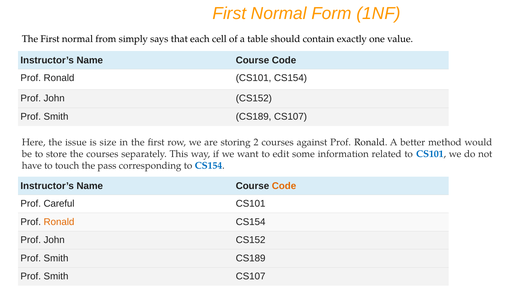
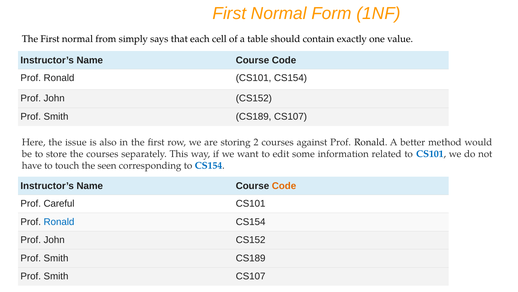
size: size -> also
pass: pass -> seen
Ronald at (59, 221) colour: orange -> blue
